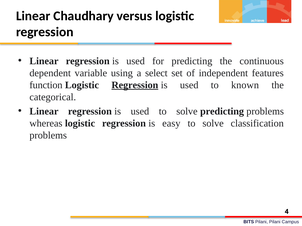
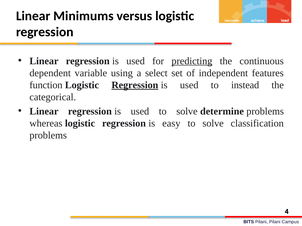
Chaudhary: Chaudhary -> Minimums
predicting at (192, 61) underline: none -> present
known: known -> instead
solve predicting: predicting -> determine
